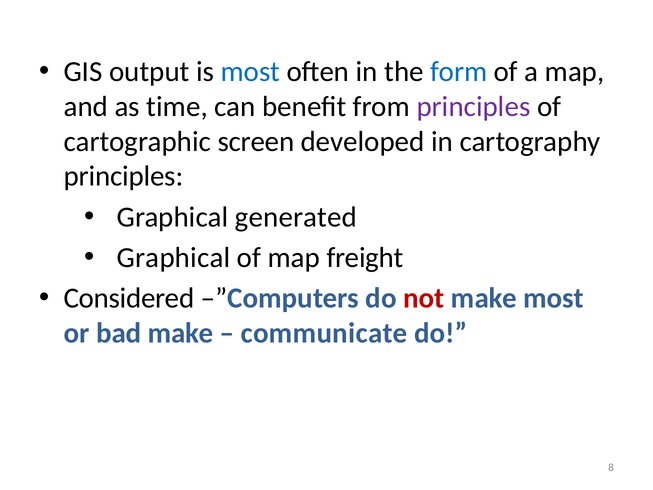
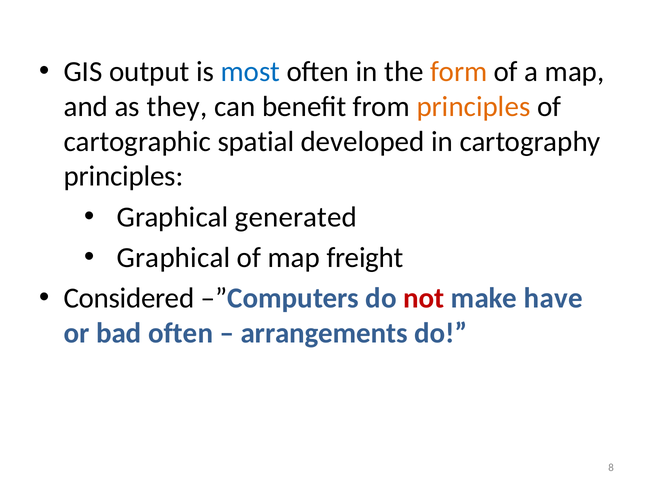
form colour: blue -> orange
time: time -> they
principles at (473, 107) colour: purple -> orange
screen: screen -> spatial
make most: most -> have
bad make: make -> often
communicate: communicate -> arrangements
